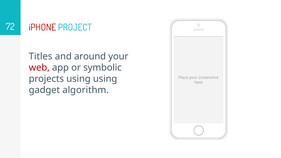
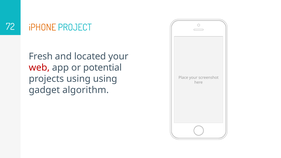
iPHONE colour: red -> orange
Titles: Titles -> Fresh
around: around -> located
symbolic: symbolic -> potential
